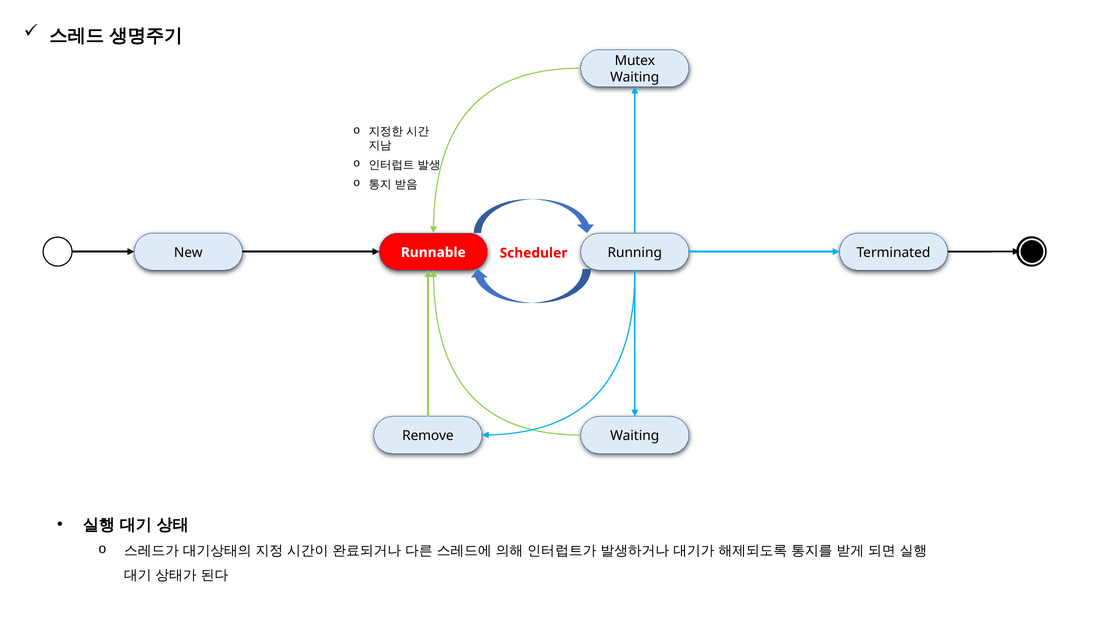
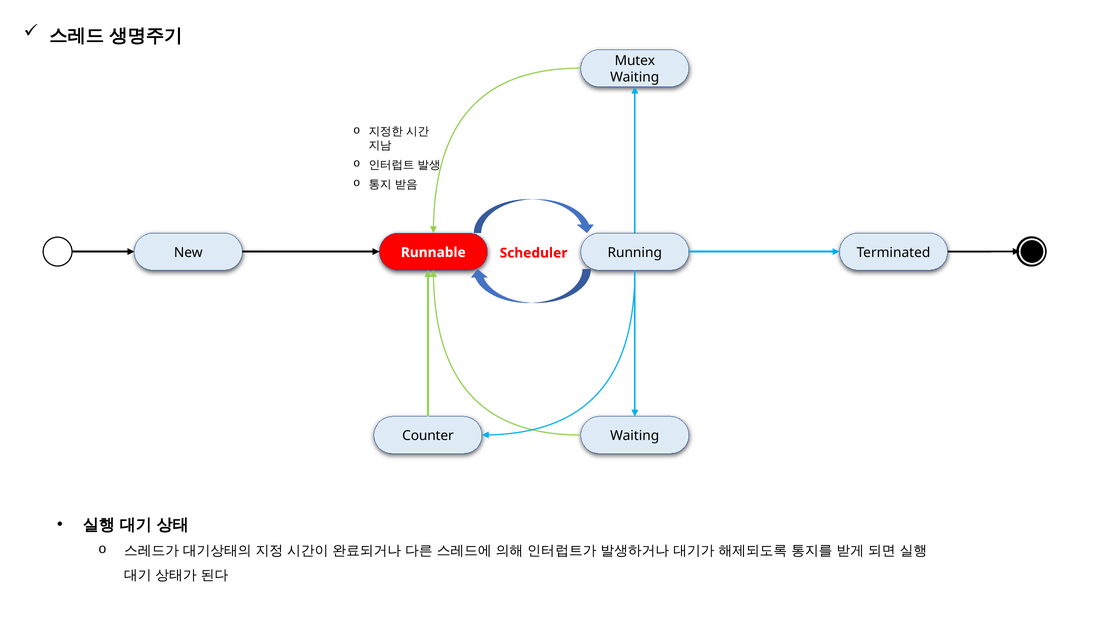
Remove: Remove -> Counter
